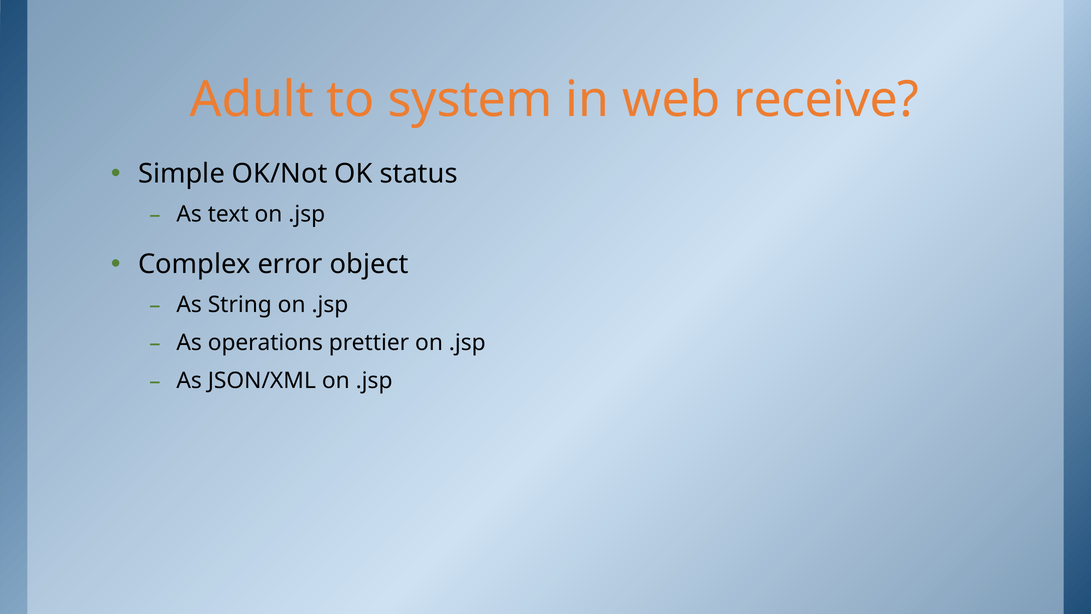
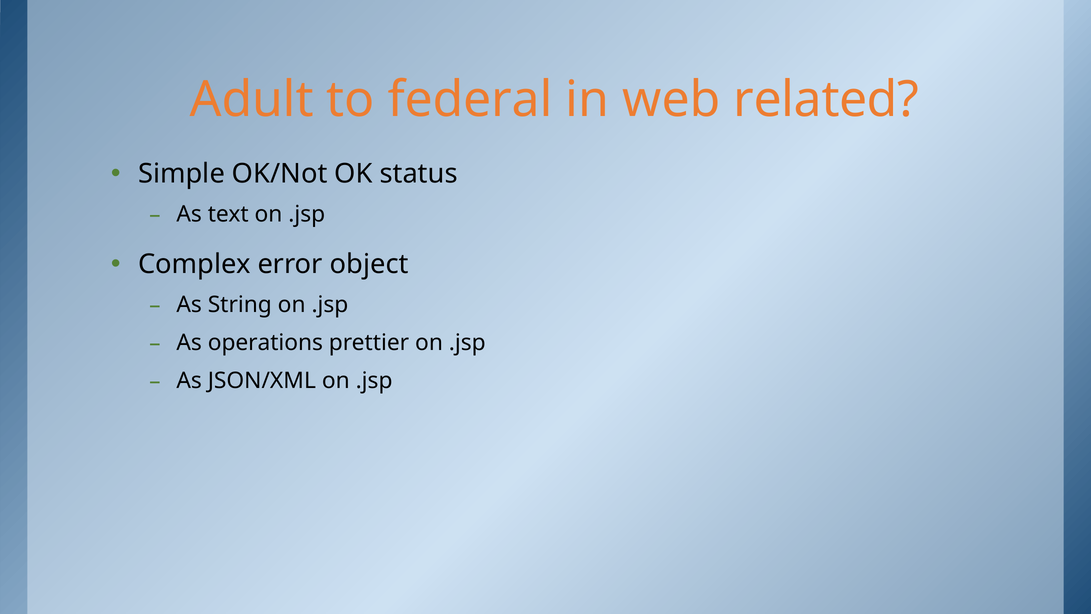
system: system -> federal
receive: receive -> related
